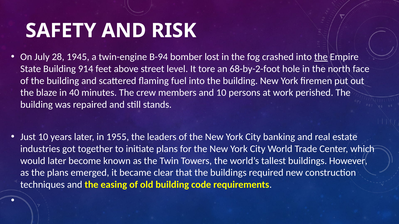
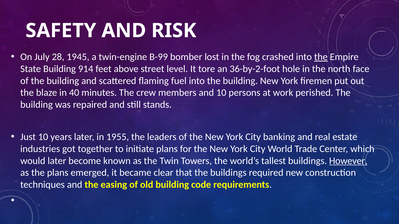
B-94: B-94 -> B-99
68-by-2-foot: 68-by-2-foot -> 36-by-2-foot
However underline: none -> present
